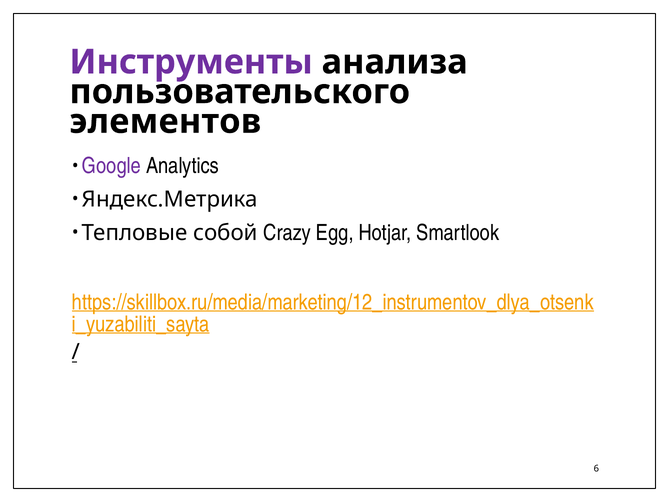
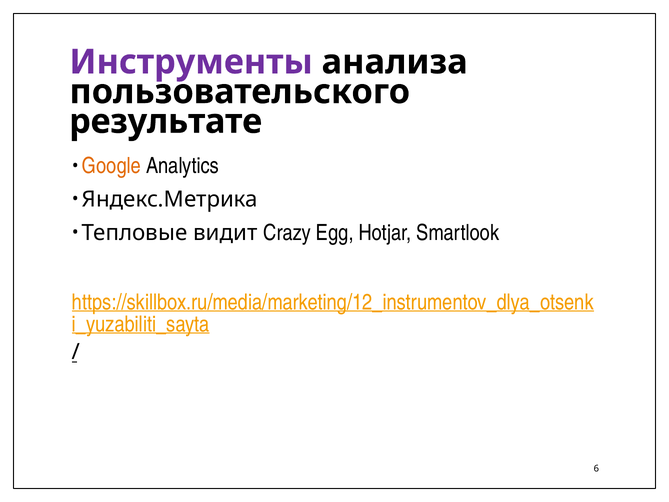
элементов: элементов -> результате
Google colour: purple -> orange
собой: собой -> видит
